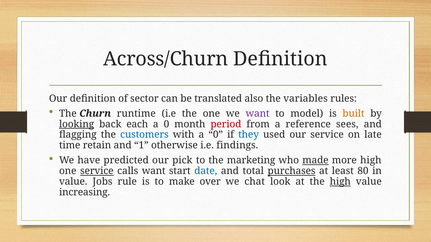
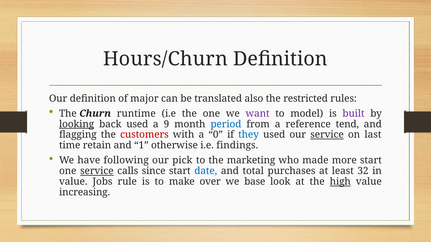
Across/Churn: Across/Churn -> Hours/Churn
sector: sector -> major
variables: variables -> restricted
built colour: orange -> purple
back each: each -> used
0 at (166, 124): 0 -> 9
period colour: red -> blue
sees: sees -> tend
customers colour: blue -> red
service at (327, 135) underline: none -> present
late: late -> last
predicted: predicted -> following
made underline: present -> none
more high: high -> start
calls want: want -> since
purchases underline: present -> none
80: 80 -> 32
chat: chat -> base
